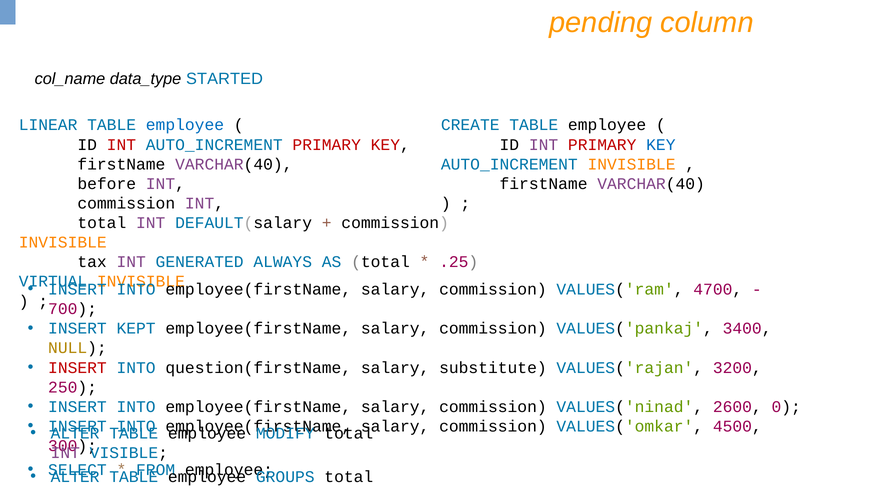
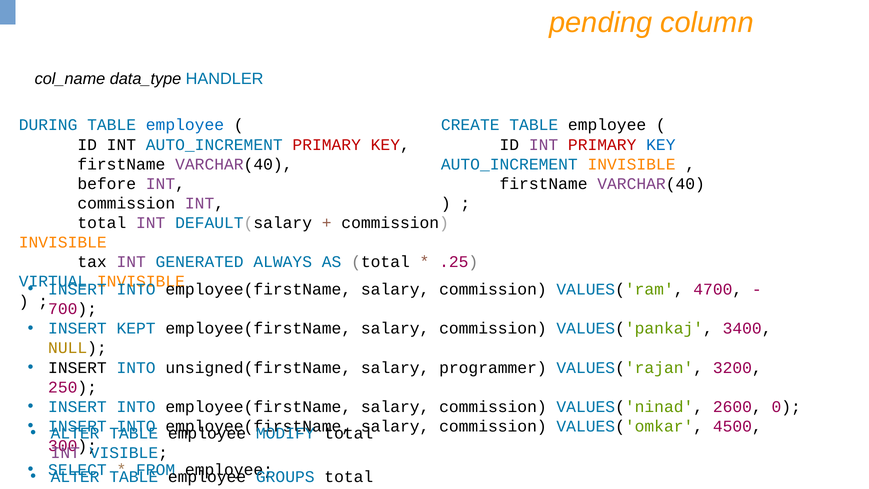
STARTED: STARTED -> HANDLER
LINEAR: LINEAR -> DURING
INT at (121, 145) colour: red -> black
INSERT at (77, 368) colour: red -> black
question(firstName: question(firstName -> unsigned(firstName
substitute: substitute -> programmer
